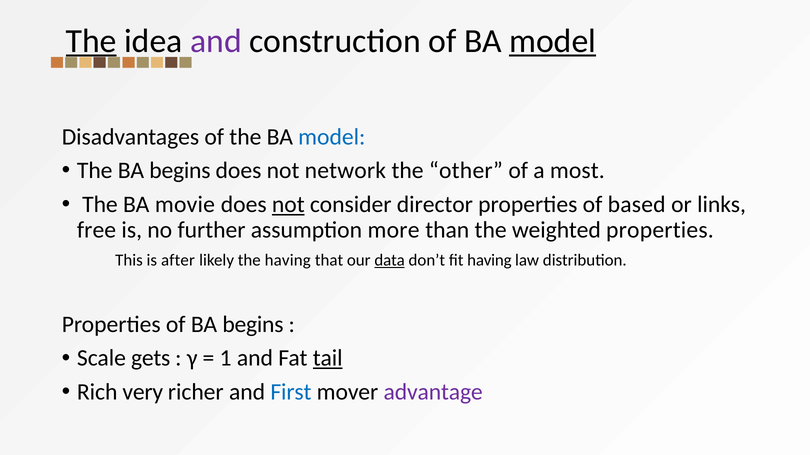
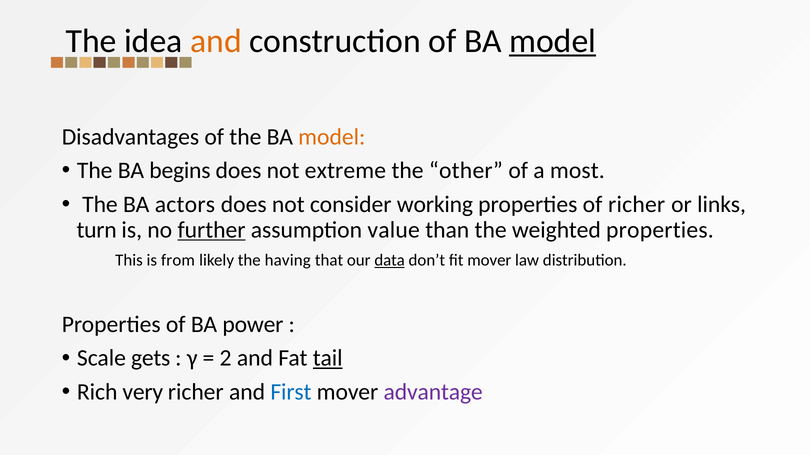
The at (91, 41) underline: present -> none
and at (216, 41) colour: purple -> orange
model at (332, 137) colour: blue -> orange
network: network -> extreme
movie: movie -> actors
not at (288, 205) underline: present -> none
director: director -> working
of based: based -> richer
free: free -> turn
further underline: none -> present
more: more -> value
after: after -> from
fit having: having -> mover
of BA begins: begins -> power
1: 1 -> 2
